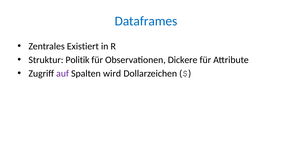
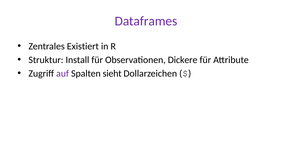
Dataframes colour: blue -> purple
Politik: Politik -> Install
wird: wird -> sieht
